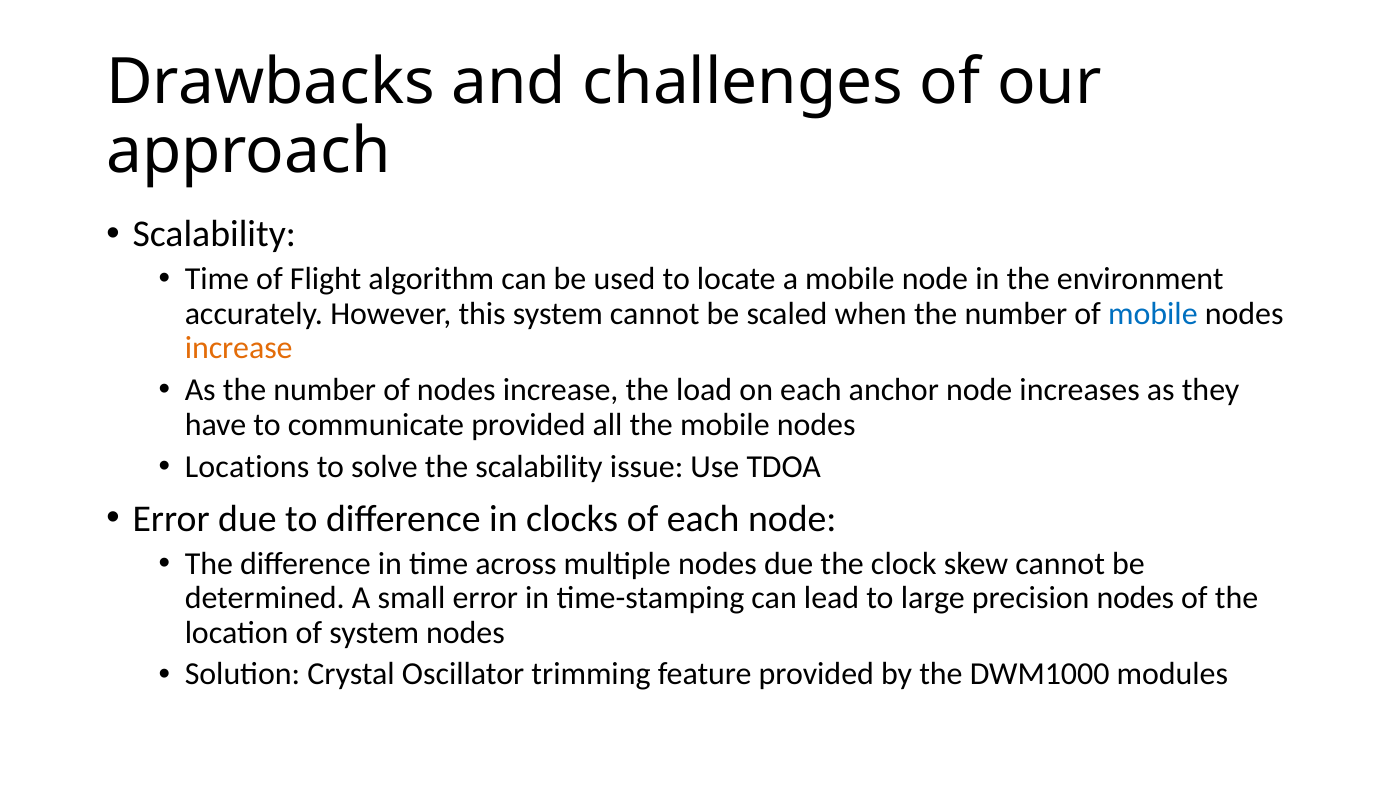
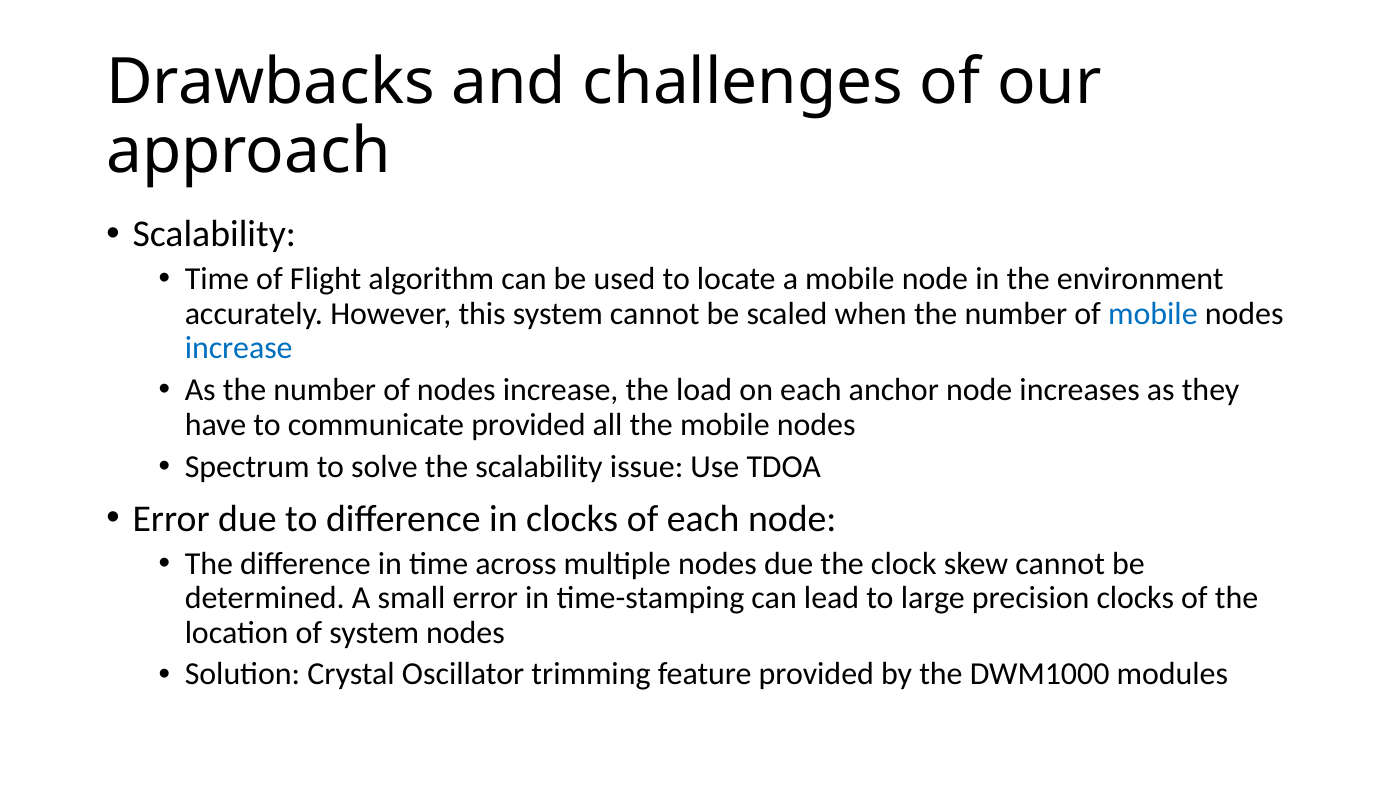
increase at (239, 348) colour: orange -> blue
Locations: Locations -> Spectrum
precision nodes: nodes -> clocks
